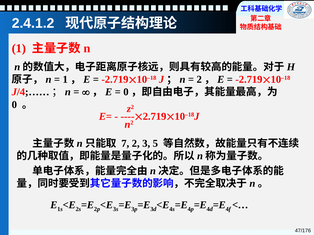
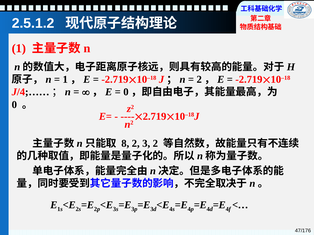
2.4.1.2: 2.4.1.2 -> 2.5.1.2
7: 7 -> 8
3 5: 5 -> 2
